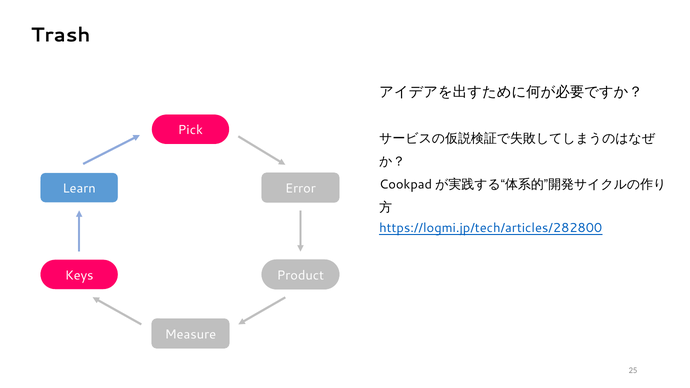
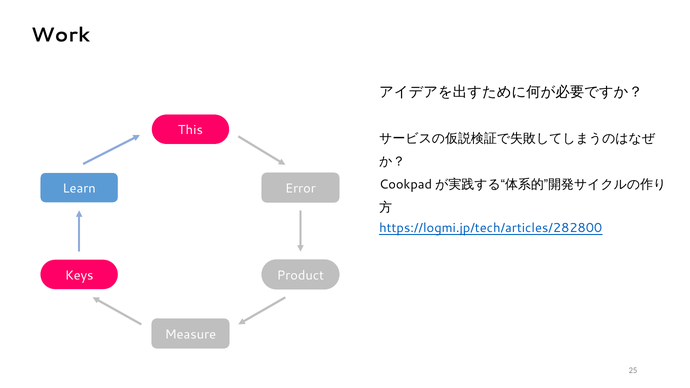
Trash: Trash -> Work
Pick: Pick -> This
